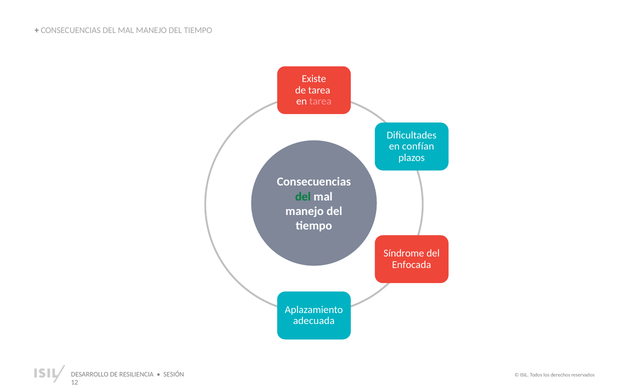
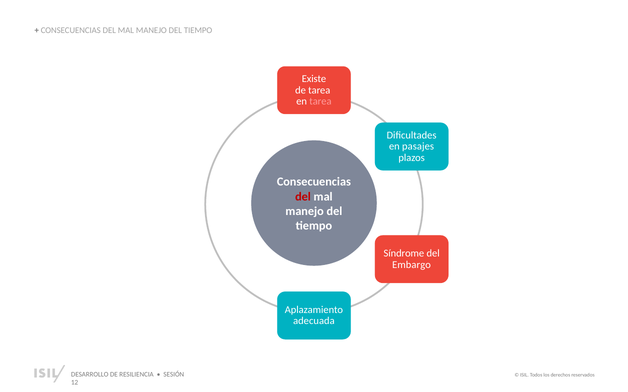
confían: confían -> pasajes
del at (303, 197) colour: green -> red
Enfocada: Enfocada -> Embargo
